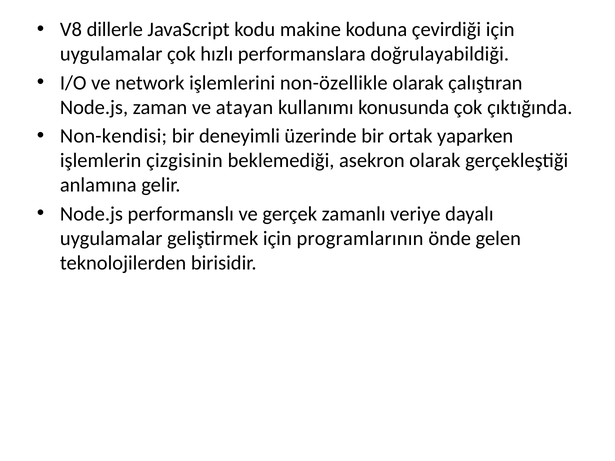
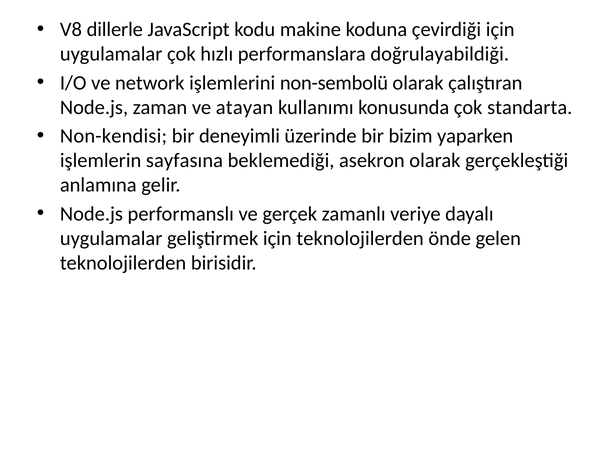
non-özellikle: non-özellikle -> non-sembolü
çıktığında: çıktığında -> standarta
ortak: ortak -> bizim
çizgisinin: çizgisinin -> sayfasına
için programlarının: programlarının -> teknolojilerden
